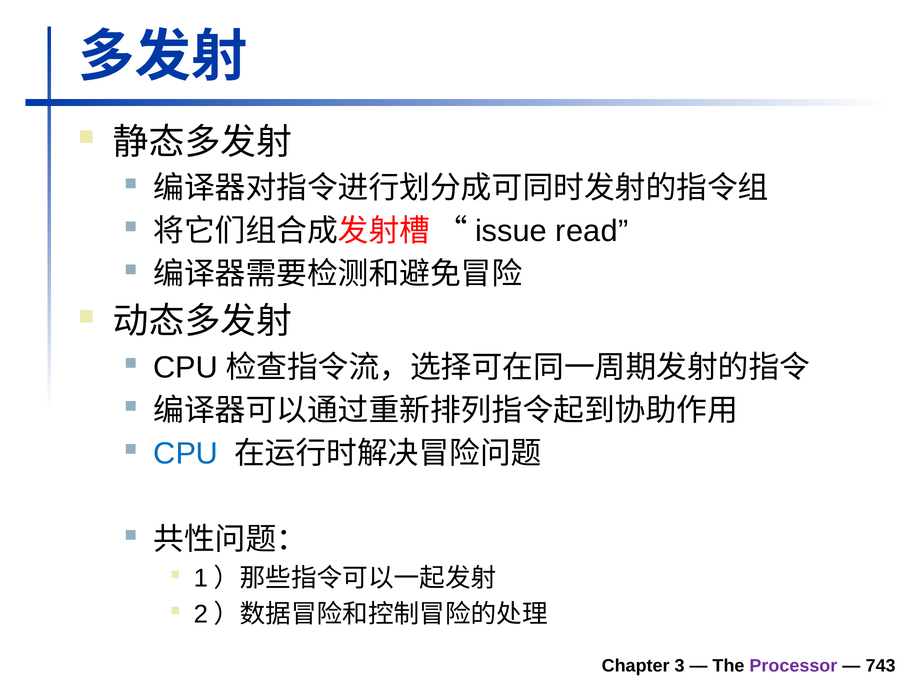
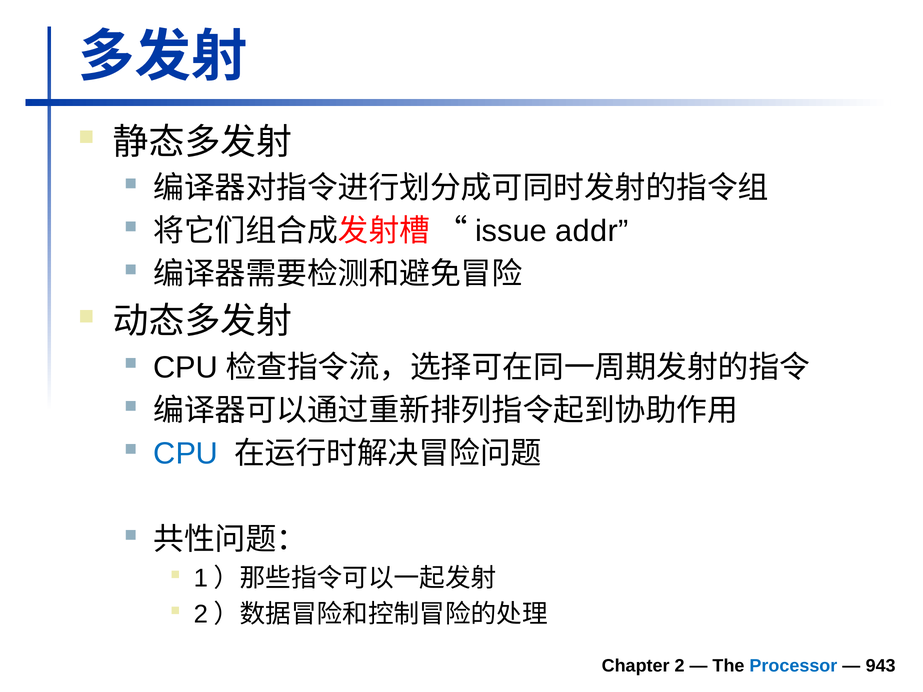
read: read -> addr
3: 3 -> 2
Processor colour: purple -> blue
743: 743 -> 943
